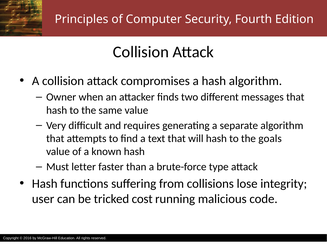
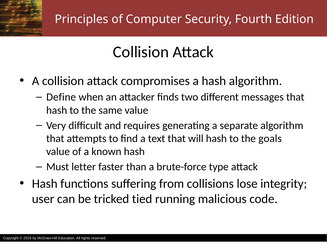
Owner: Owner -> Define
cost: cost -> tied
